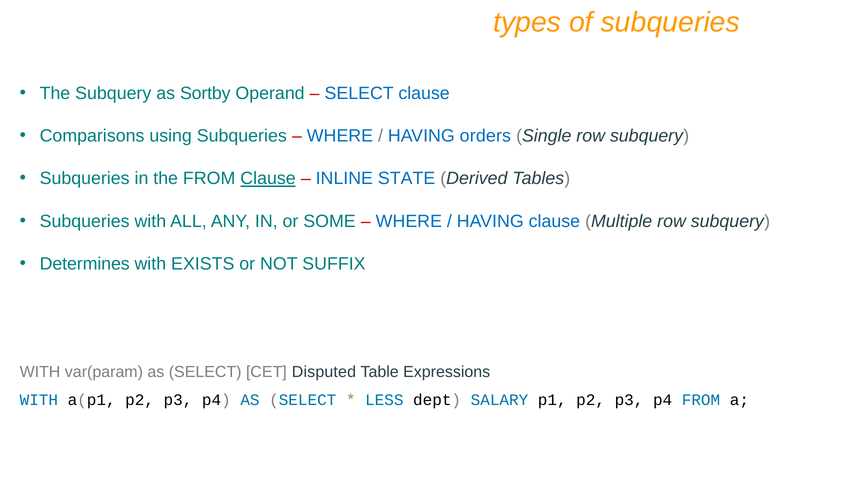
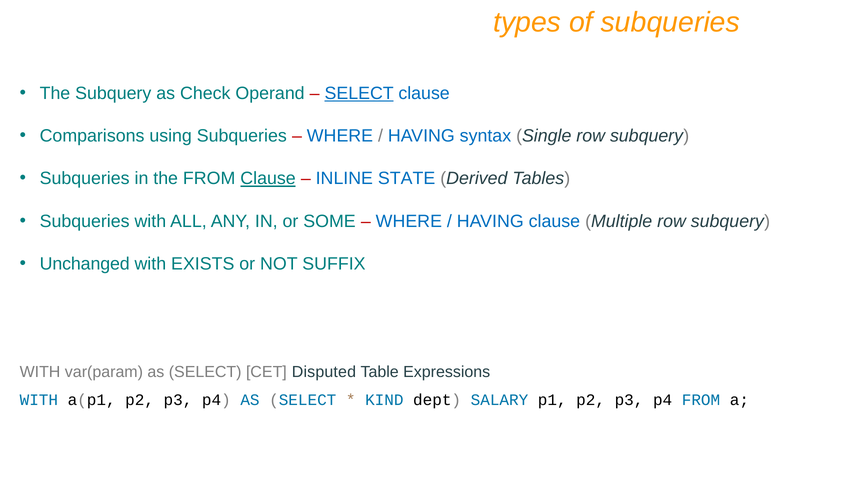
Sortby: Sortby -> Check
SELECT at (359, 93) underline: none -> present
orders: orders -> syntax
Determines: Determines -> Unchanged
LESS: LESS -> KIND
